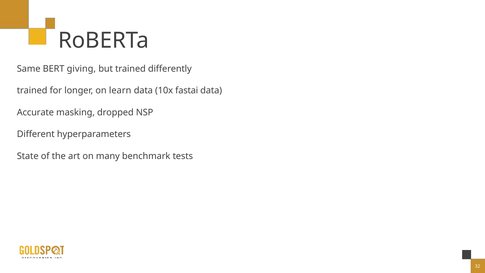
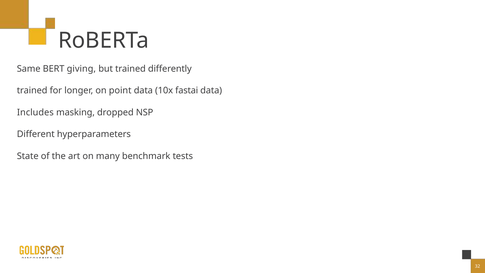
learn: learn -> point
Accurate: Accurate -> Includes
